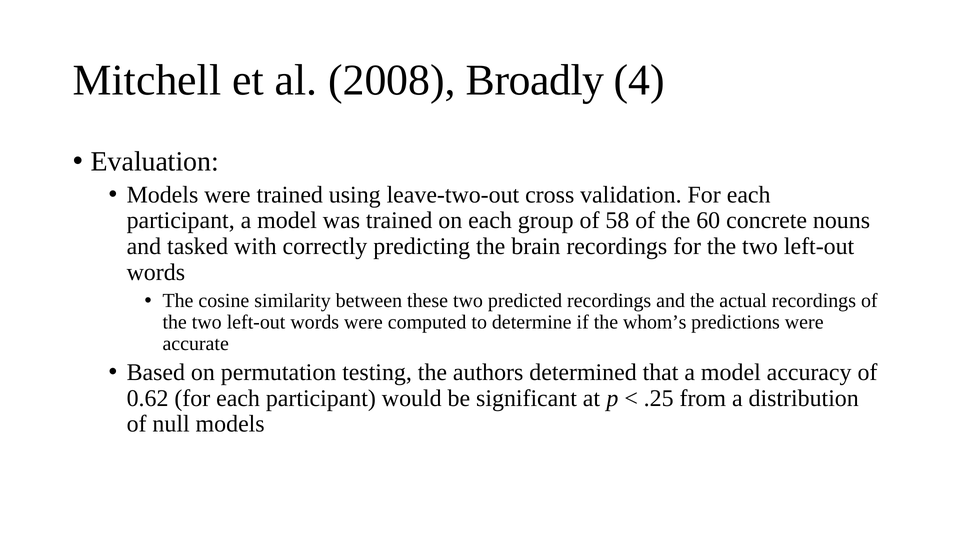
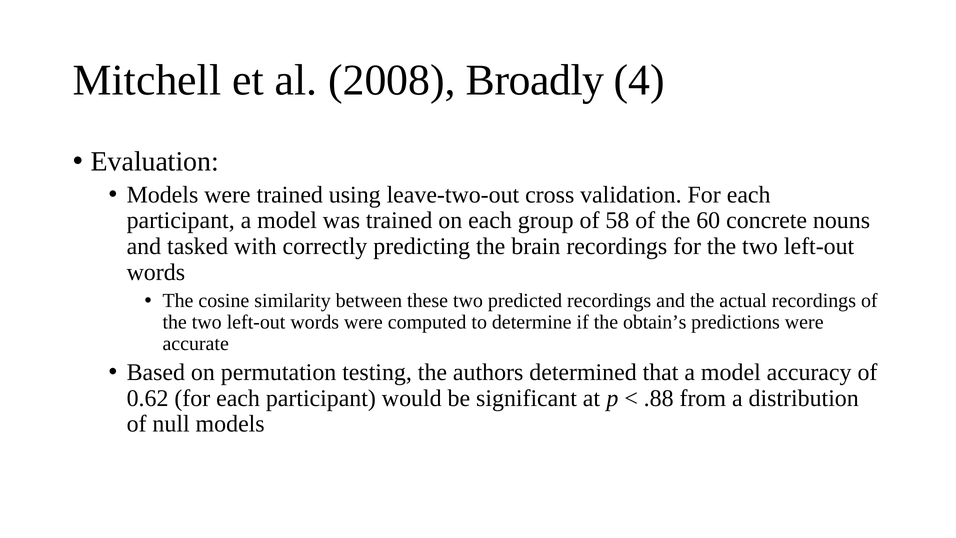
whom’s: whom’s -> obtain’s
.25: .25 -> .88
